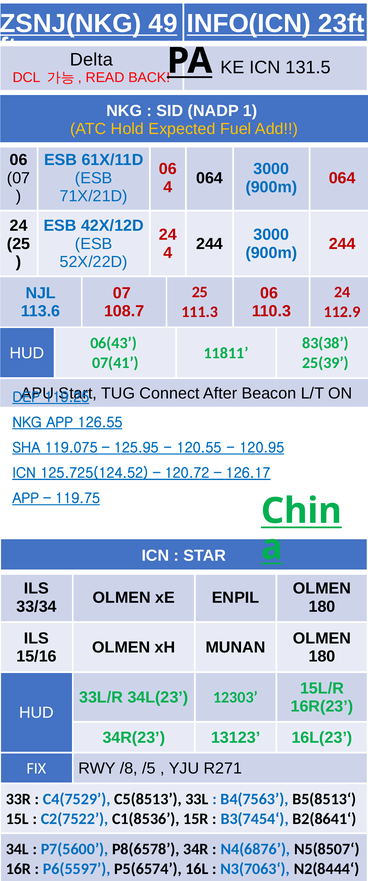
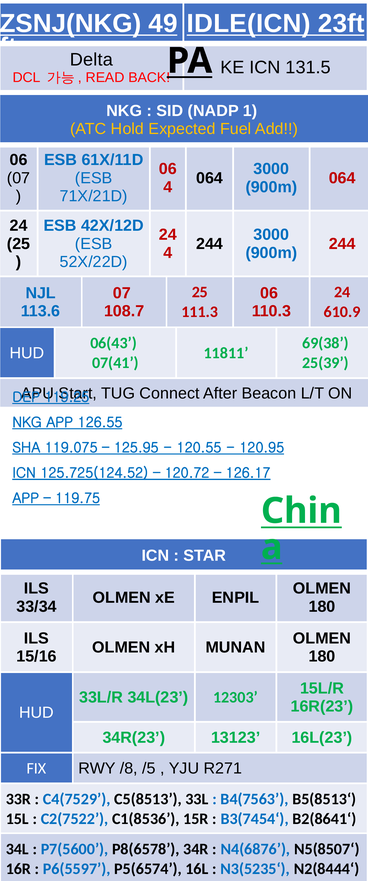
INFO(ICN: INFO(ICN -> IDLE(ICN
112.9: 112.9 -> 610.9
83(38: 83(38 -> 69(38
N3(7063‘: N3(7063‘ -> N3(5235‘
